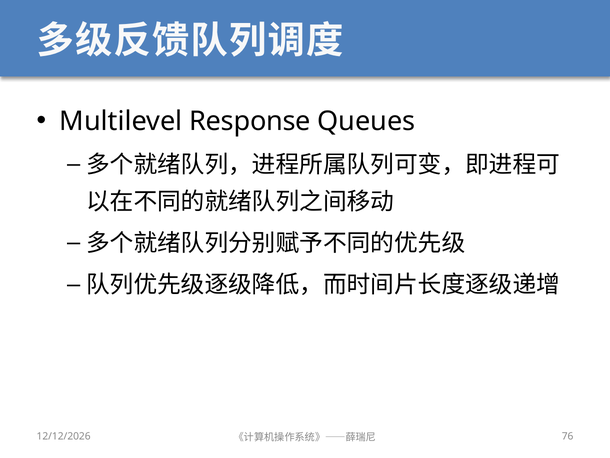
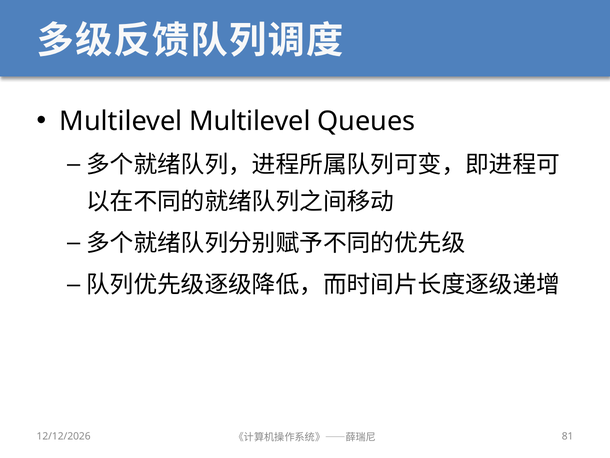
Multilevel Response: Response -> Multilevel
76: 76 -> 81
